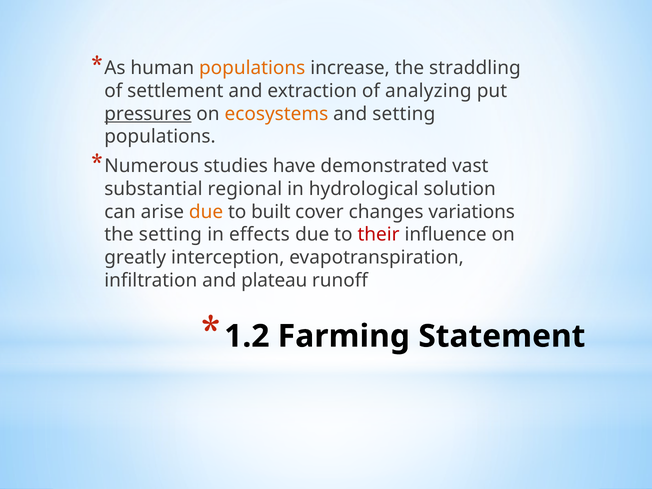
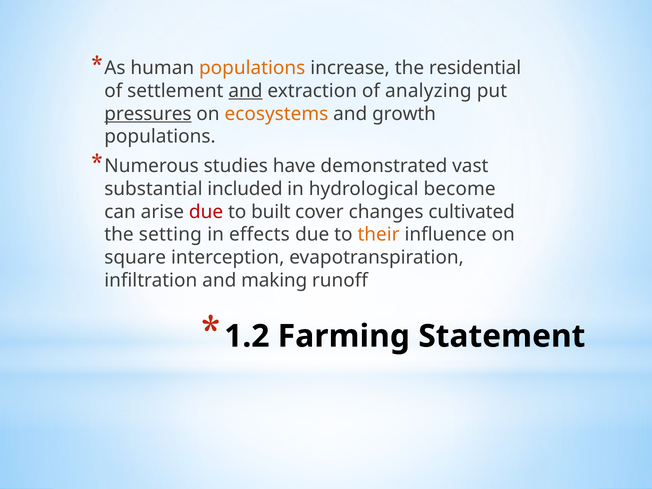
straddling: straddling -> residential
and at (246, 91) underline: none -> present
and setting: setting -> growth
regional: regional -> included
solution: solution -> become
due at (206, 212) colour: orange -> red
variations: variations -> cultivated
their colour: red -> orange
greatly: greatly -> square
plateau: plateau -> making
